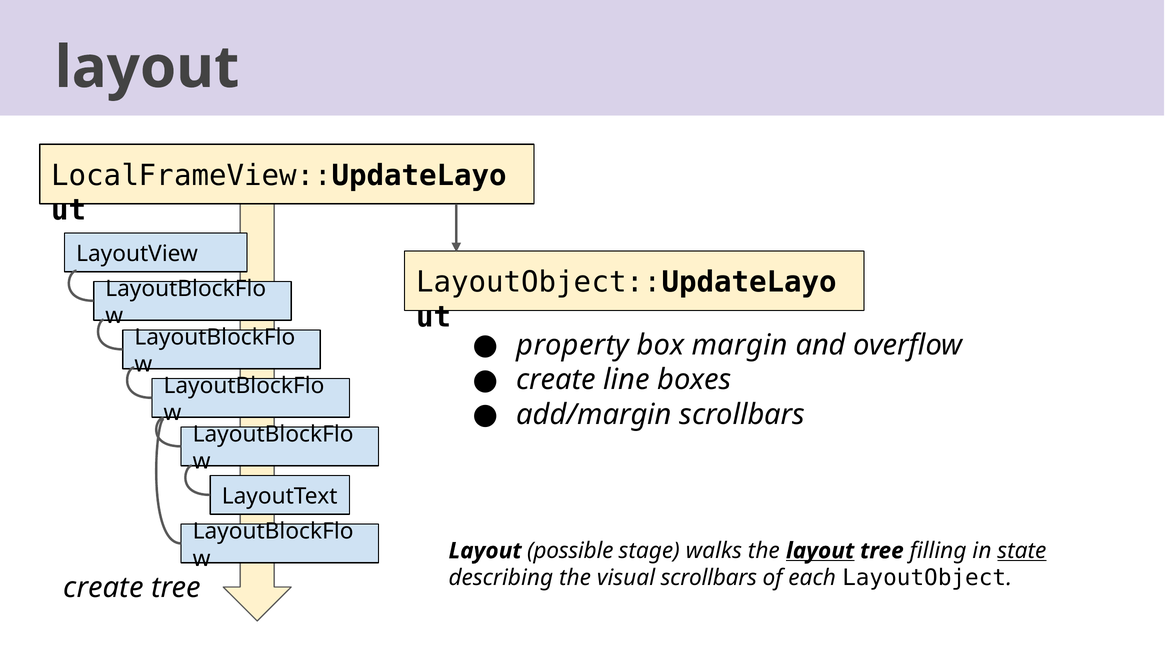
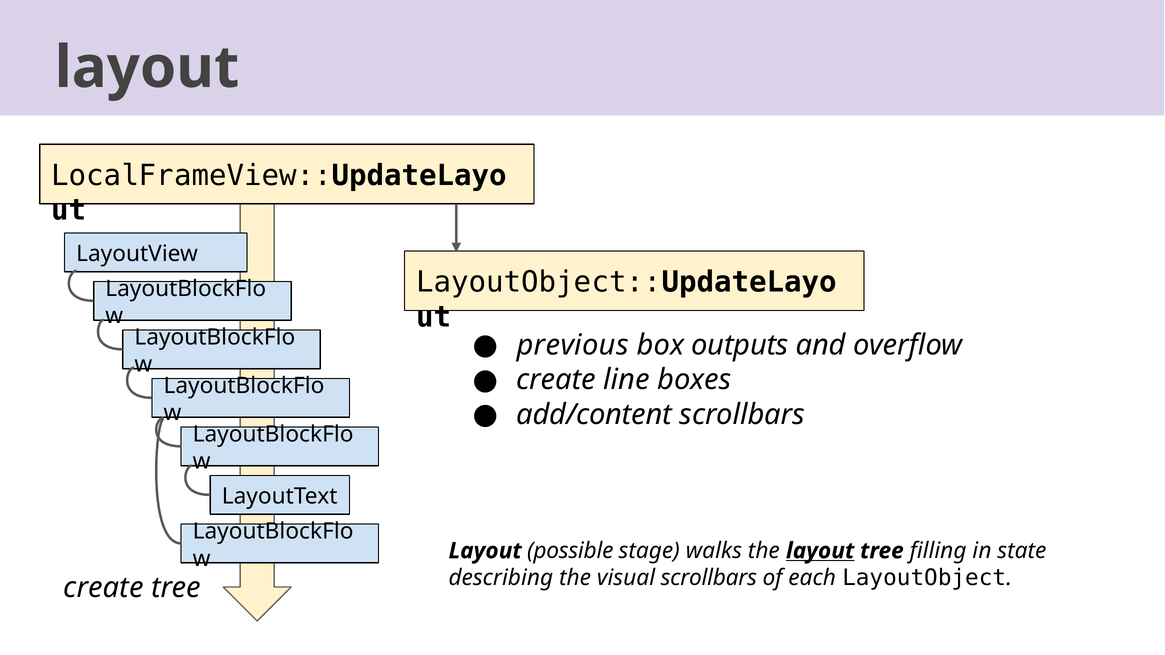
property: property -> previous
margin: margin -> outputs
add/margin: add/margin -> add/content
state underline: present -> none
